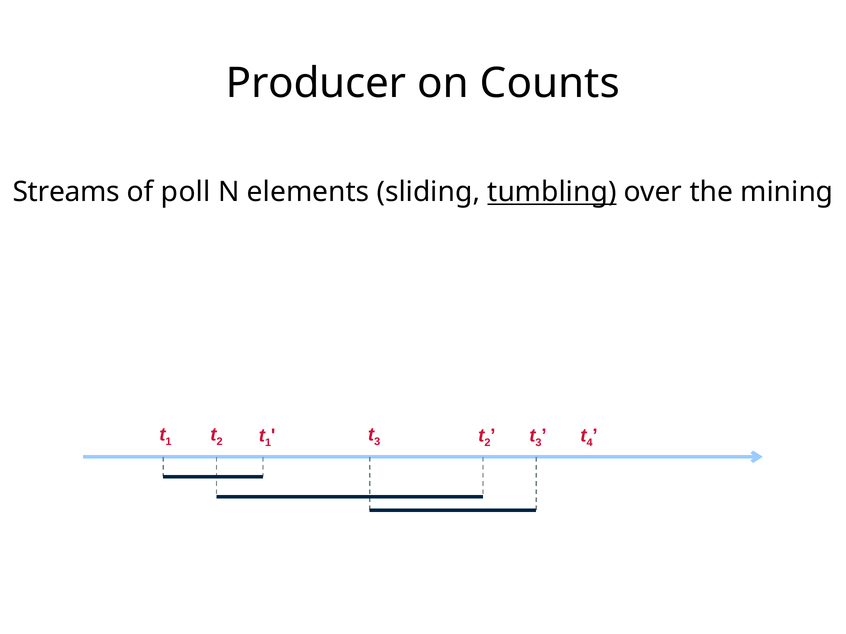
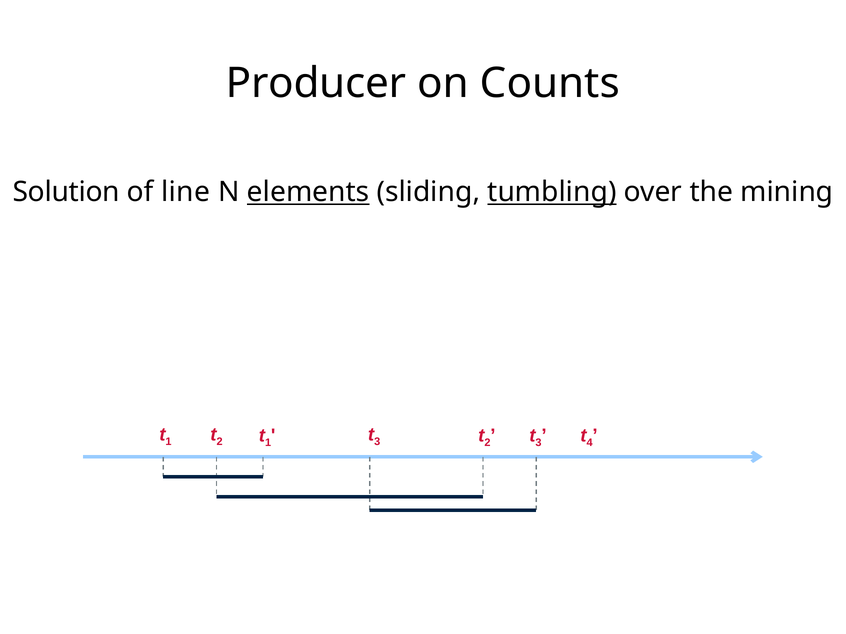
Streams: Streams -> Solution
poll: poll -> line
elements underline: none -> present
